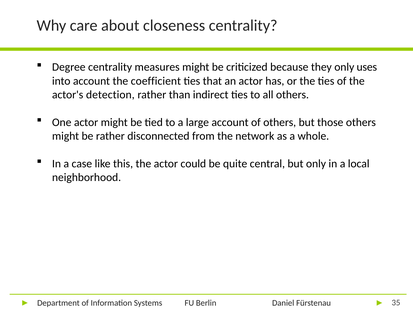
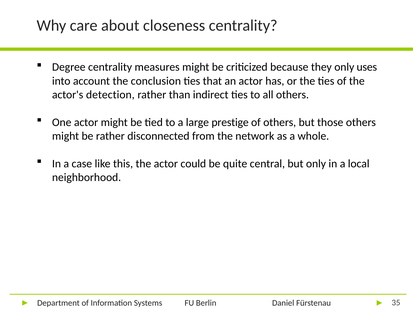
coefficient: coefficient -> conclusion
large account: account -> prestige
